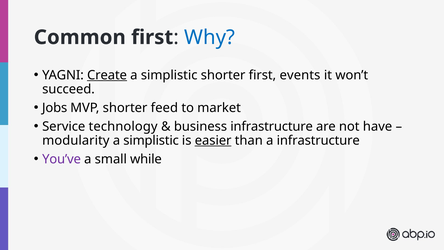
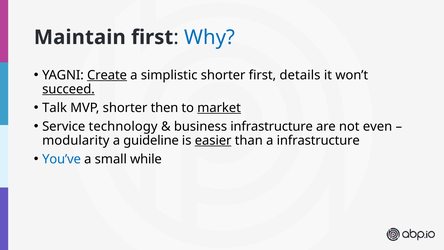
Common: Common -> Maintain
events: events -> details
succeed underline: none -> present
Jobs: Jobs -> Talk
feed: feed -> then
market underline: none -> present
have: have -> even
simplistic at (151, 140): simplistic -> guideline
You’ve colour: purple -> blue
